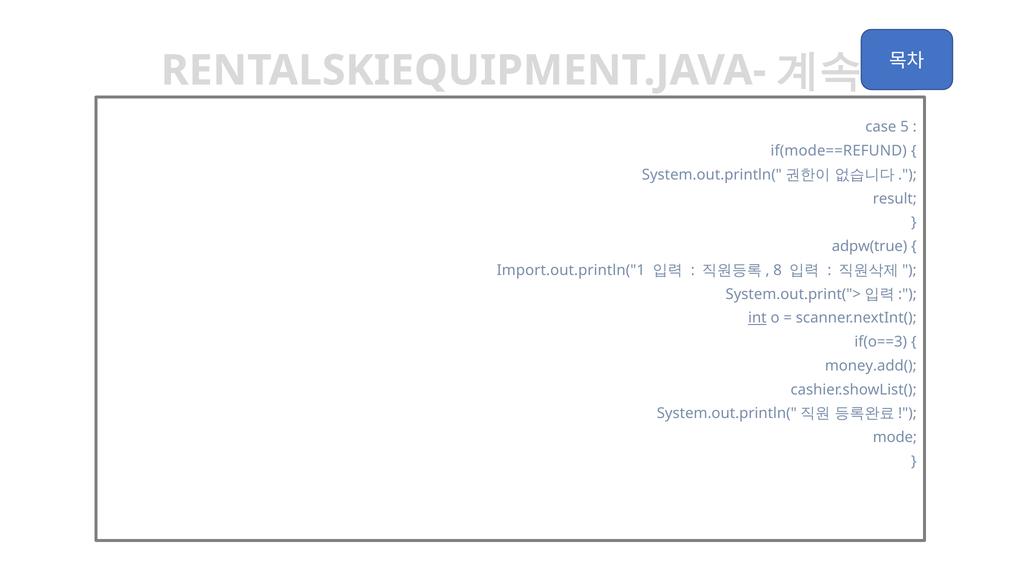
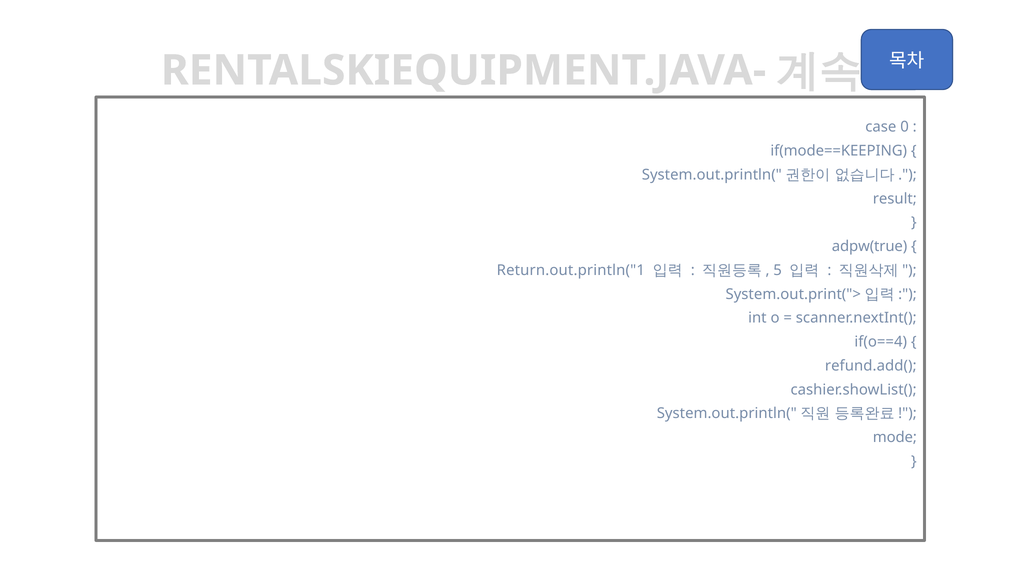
5: 5 -> 0
if(mode==REFUND: if(mode==REFUND -> if(mode==KEEPING
Import.out.println("1: Import.out.println("1 -> Return.out.println("1
8: 8 -> 5
int underline: present -> none
if(o==3: if(o==3 -> if(o==4
money.add(: money.add( -> refund.add(
